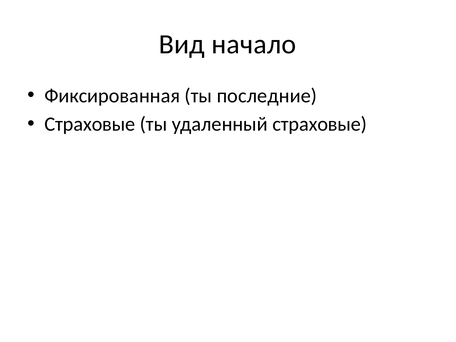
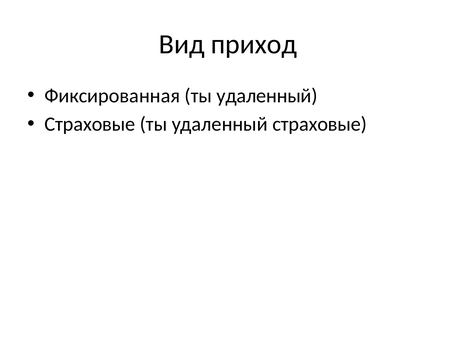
начало: начало -> приход
Фиксированная ты последние: последние -> удаленный
